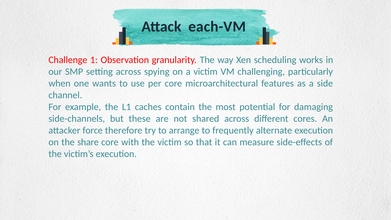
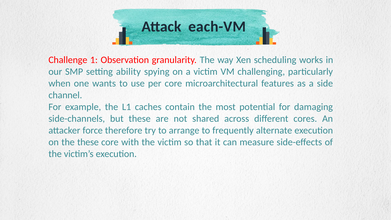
setting across: across -> ability
the share: share -> these
